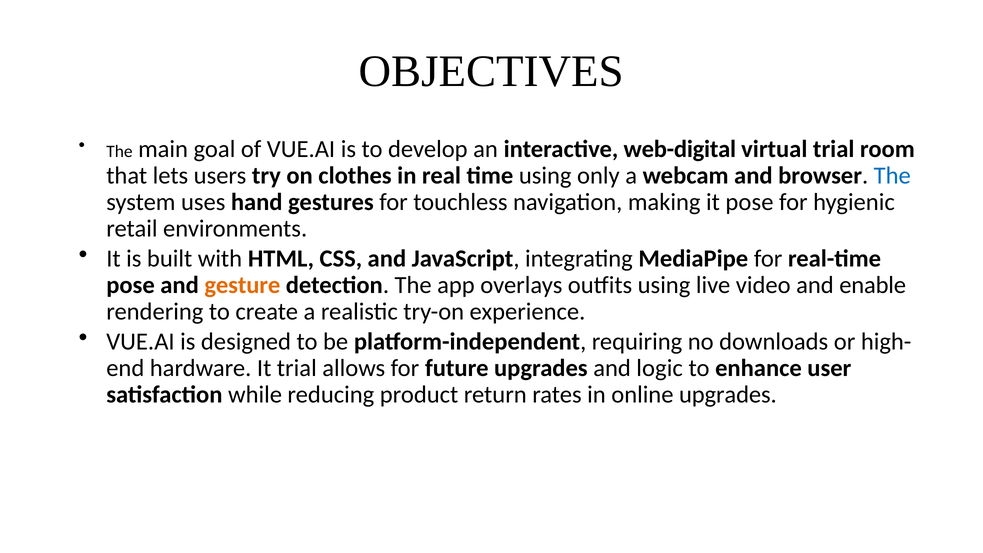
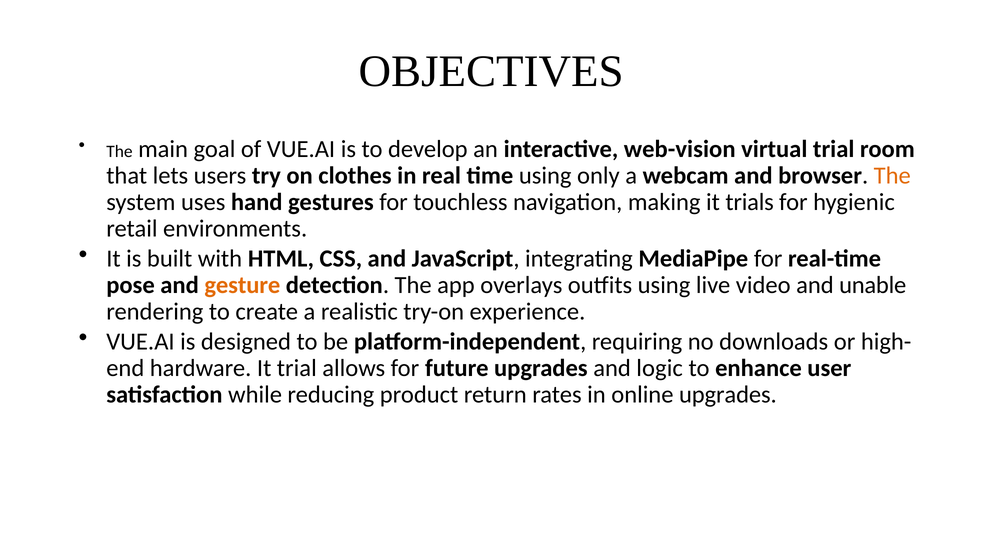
web-digital: web-digital -> web-vision
The at (892, 176) colour: blue -> orange
it pose: pose -> trials
enable: enable -> unable
